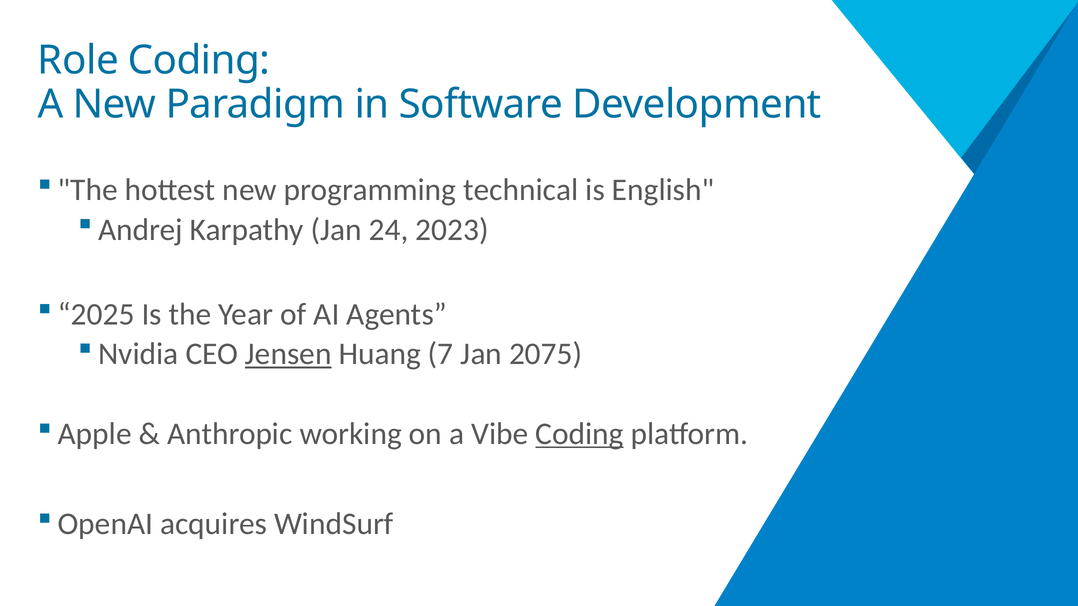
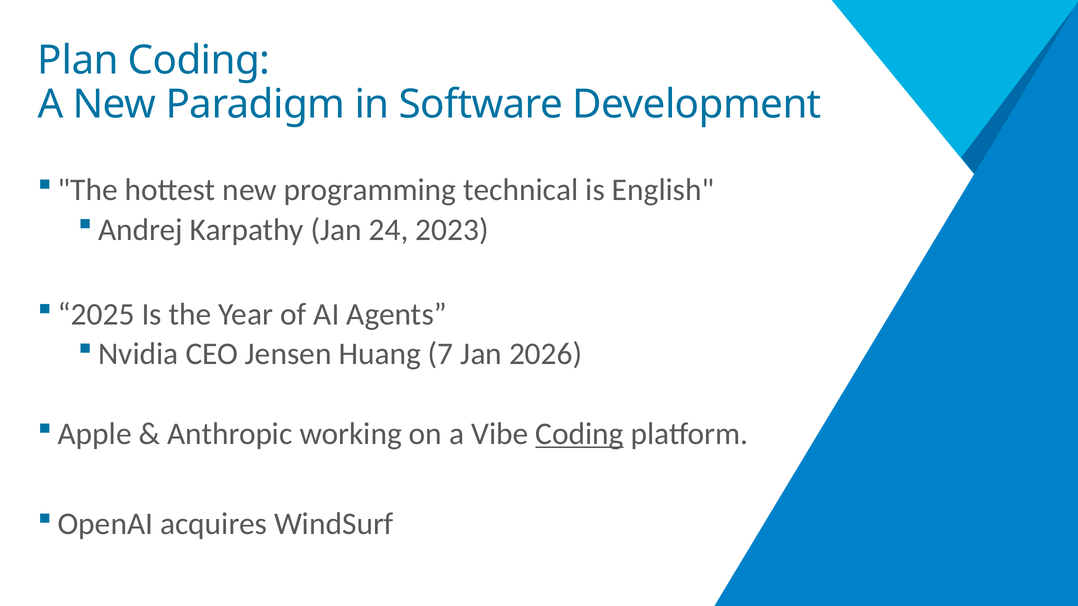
Role: Role -> Plan
Jensen underline: present -> none
2075: 2075 -> 2026
